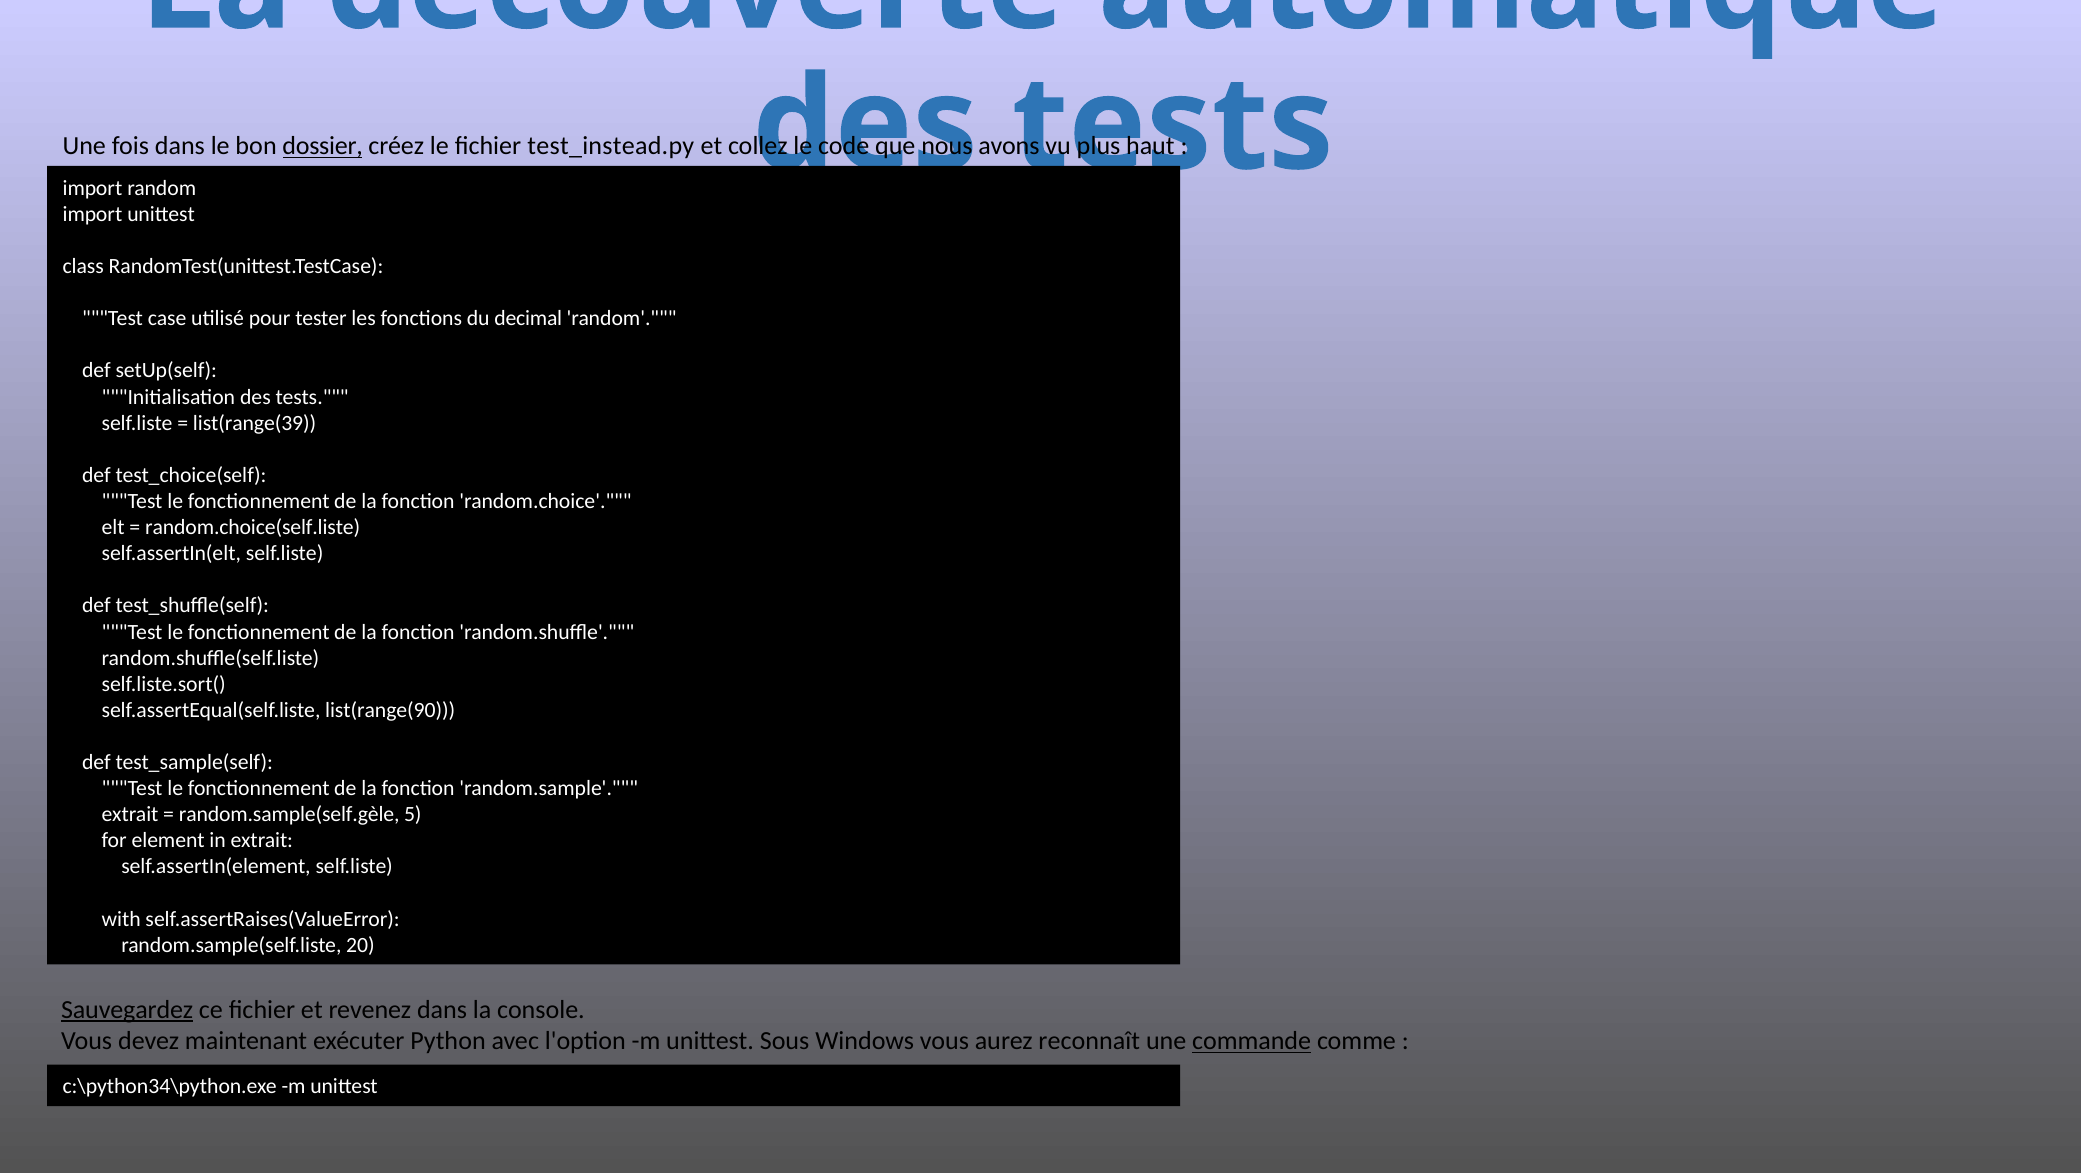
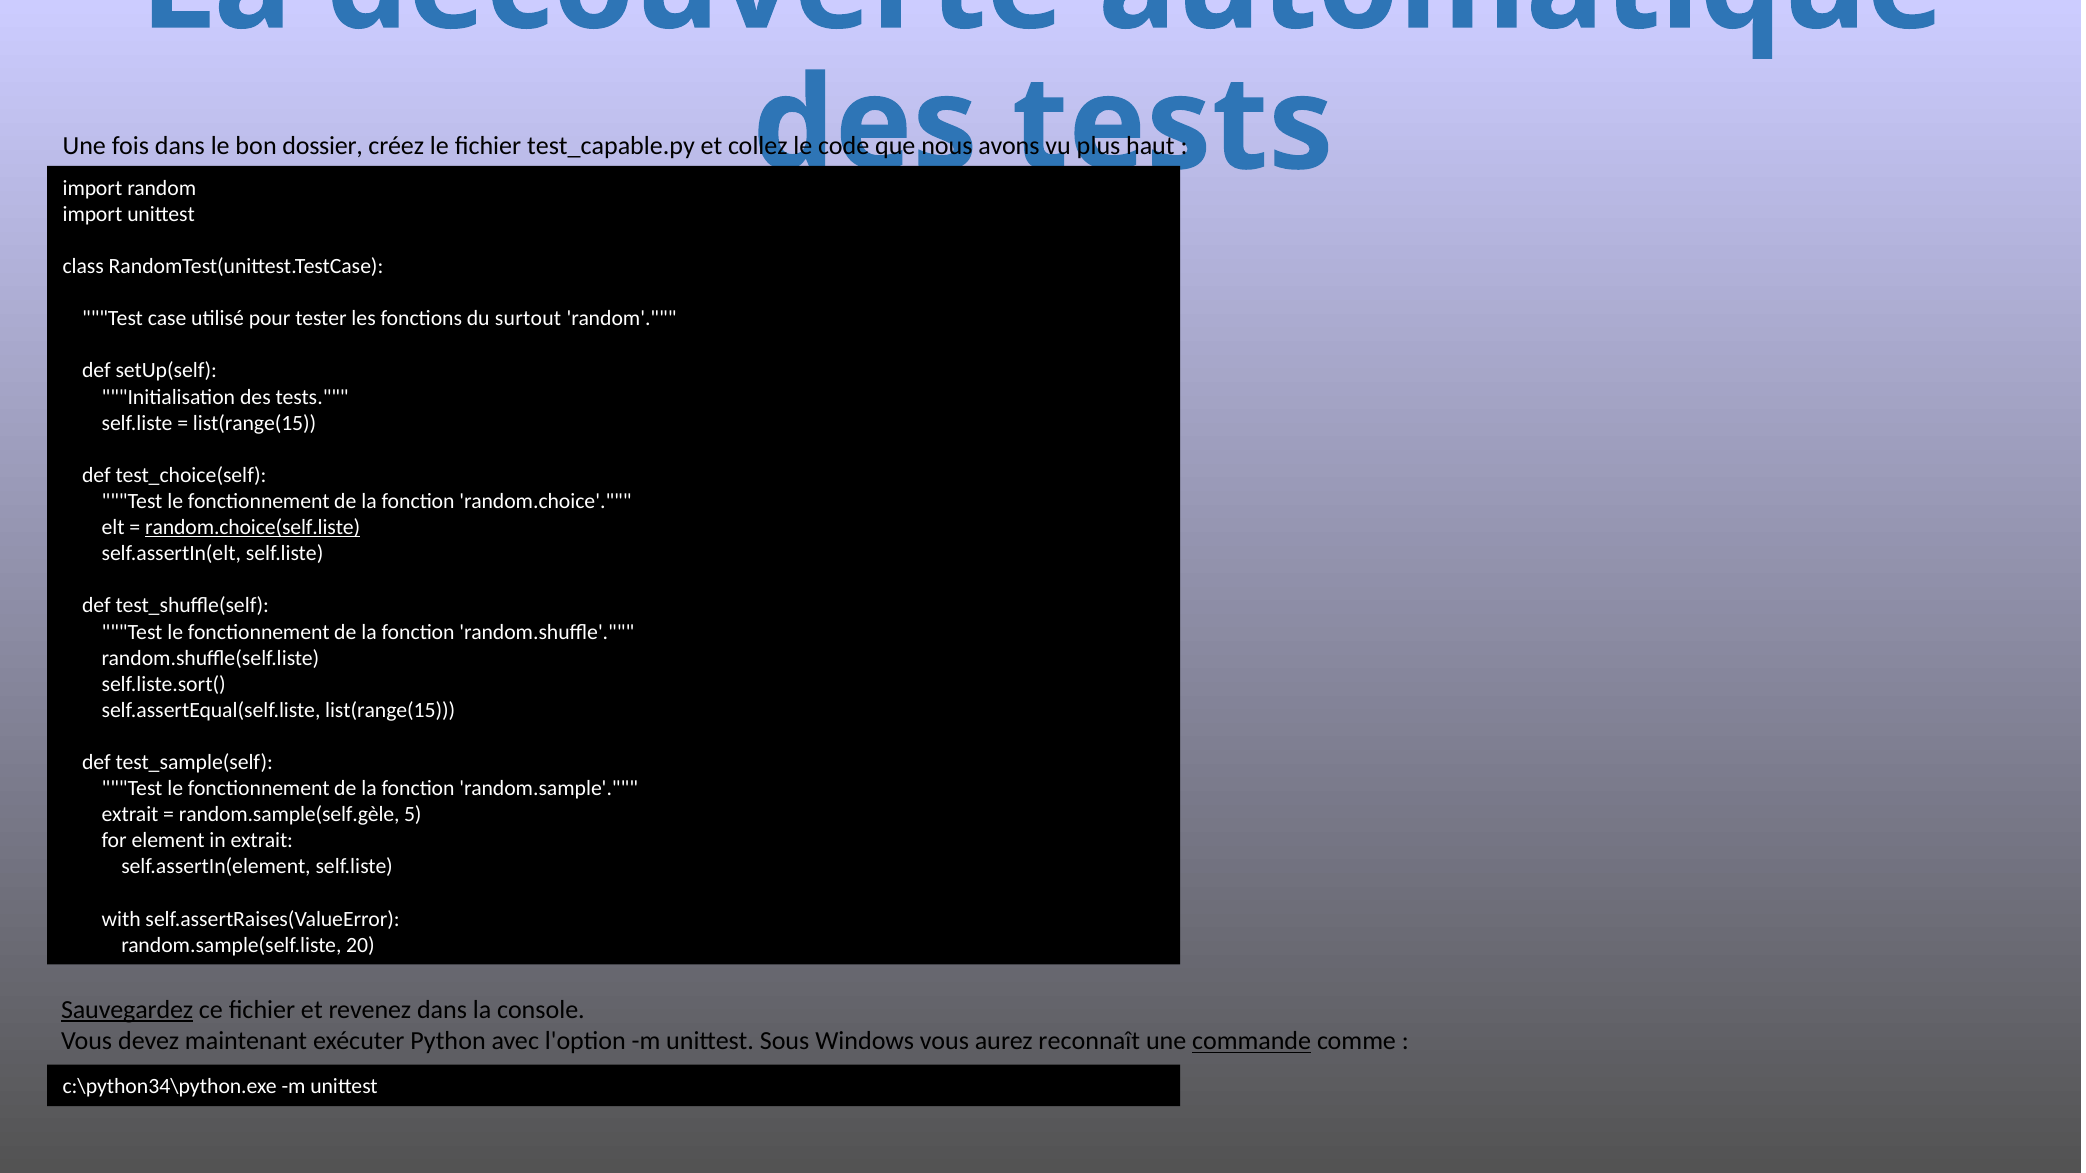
dossier underline: present -> none
test_instead.py: test_instead.py -> test_capable.py
decimal: decimal -> surtout
list(range(39 at (255, 423): list(range(39 -> list(range(15
random.choice(self.liste underline: none -> present
self.assertEqual(self.liste list(range(90: list(range(90 -> list(range(15
